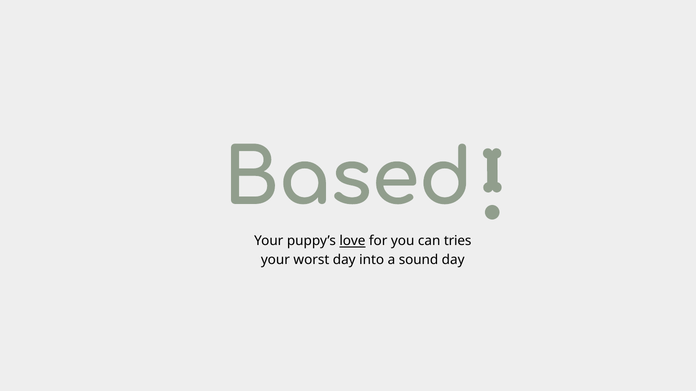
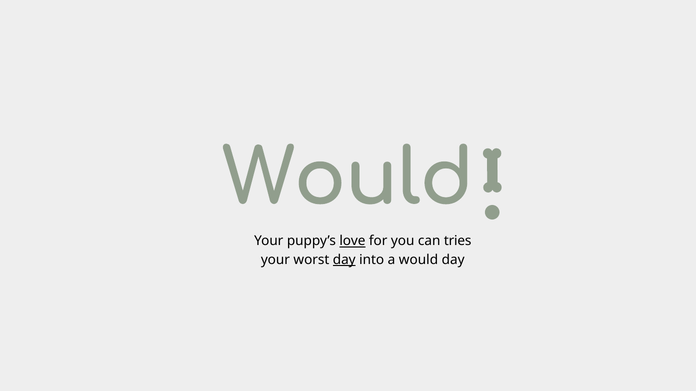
Based at (348, 179): Based -> Would
day at (344, 260) underline: none -> present
a sound: sound -> would
